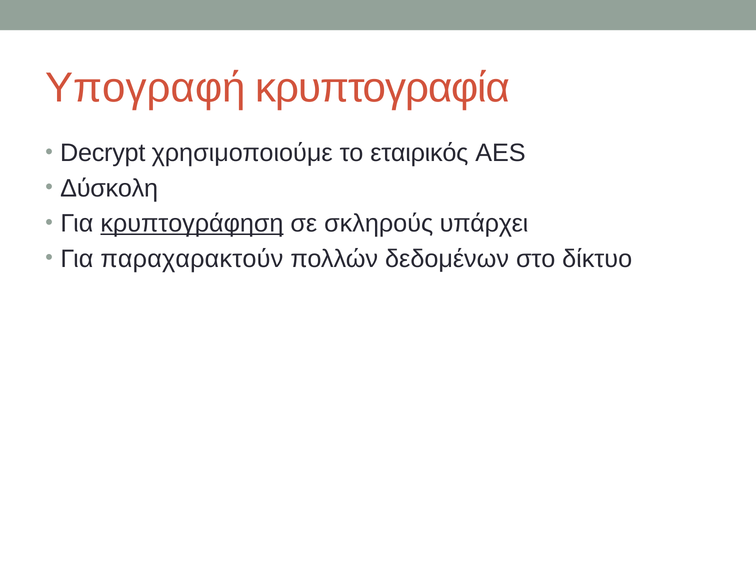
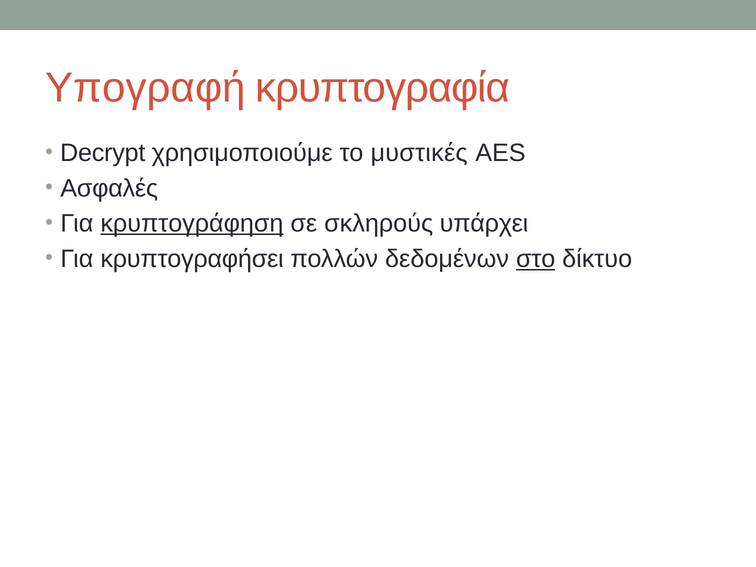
εταιρικός: εταιρικός -> μυστικές
Δύσκολη: Δύσκολη -> Ασφαλές
παραχαρακτούν: παραχαρακτούν -> κρυπτογραφήσει
στο underline: none -> present
